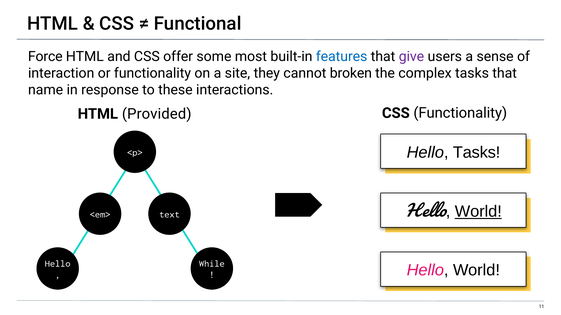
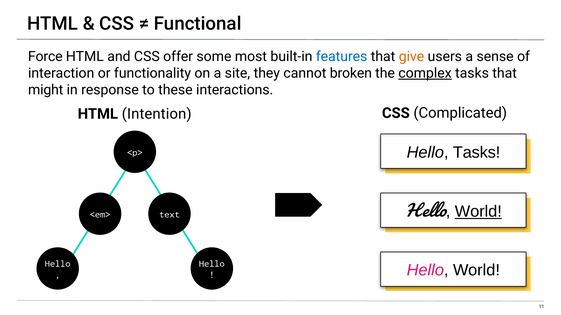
give colour: purple -> orange
complex underline: none -> present
name: name -> might
Provided: Provided -> Intention
CSS Functionality: Functionality -> Complicated
While at (212, 264): While -> Hello
